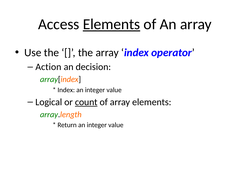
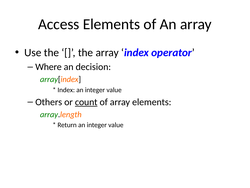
Elements at (111, 24) underline: present -> none
Action: Action -> Where
Logical: Logical -> Others
